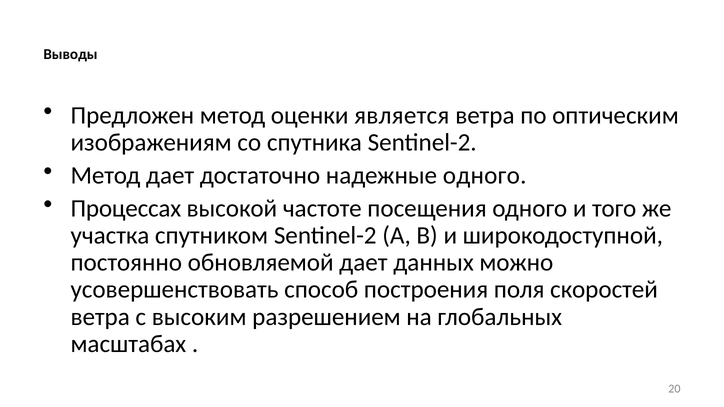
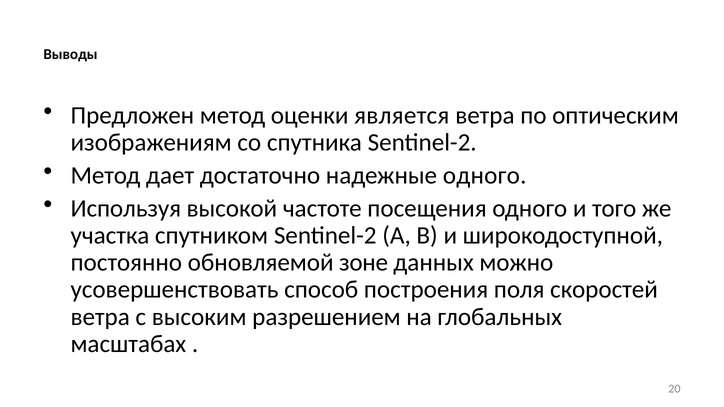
Процессах: Процессах -> Используя
обновляемой дает: дает -> зоне
